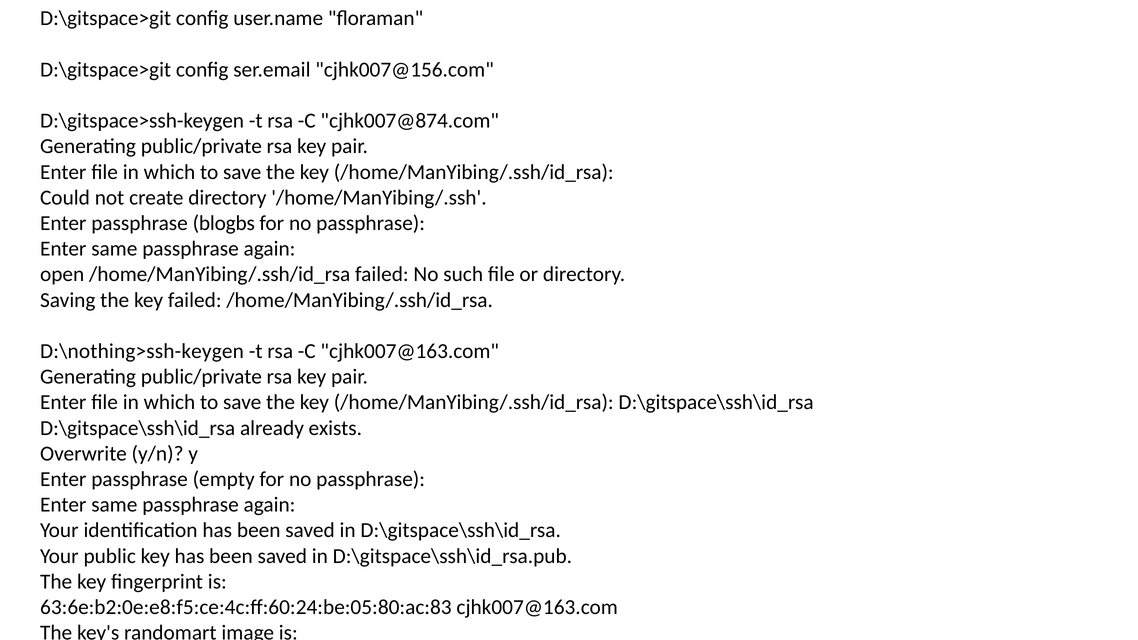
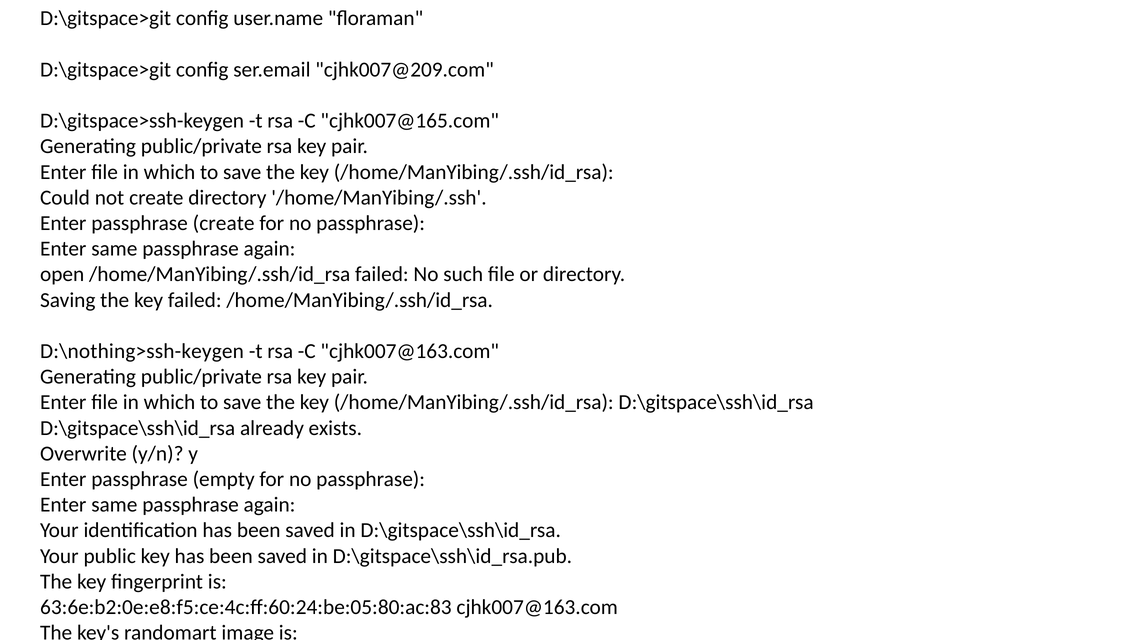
cjhk007@156.com: cjhk007@156.com -> cjhk007@209.com
cjhk007@874.com: cjhk007@874.com -> cjhk007@165.com
passphrase blogbs: blogbs -> create
